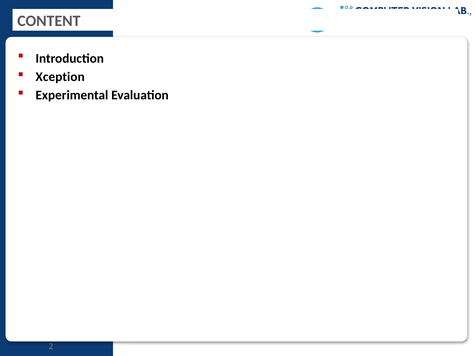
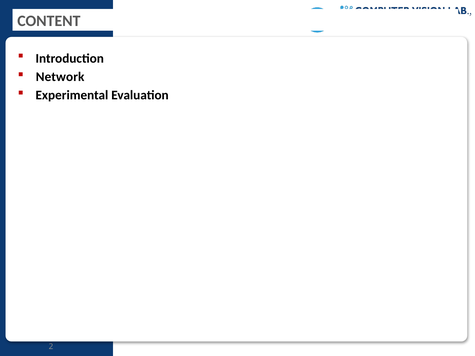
Xception: Xception -> Network
